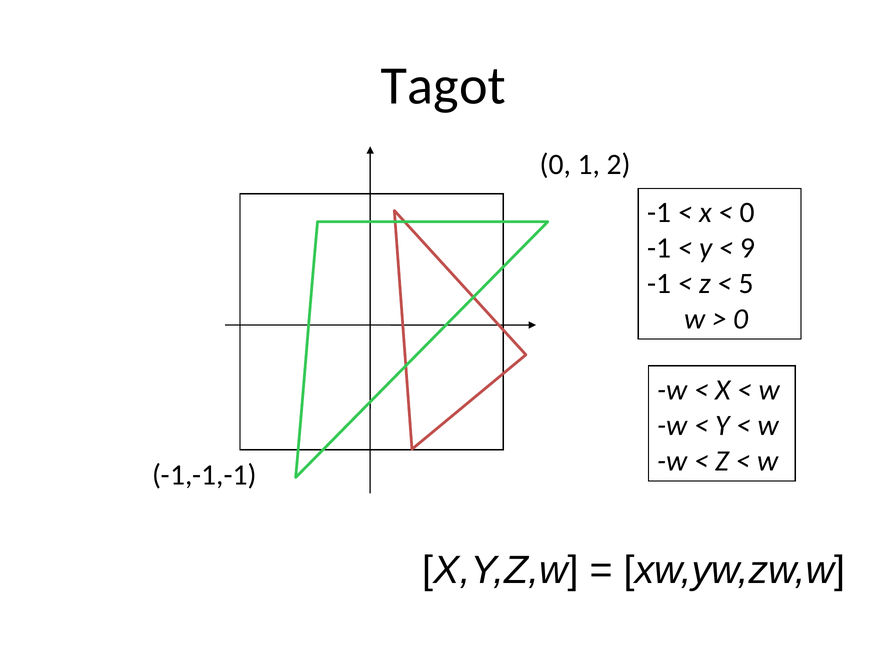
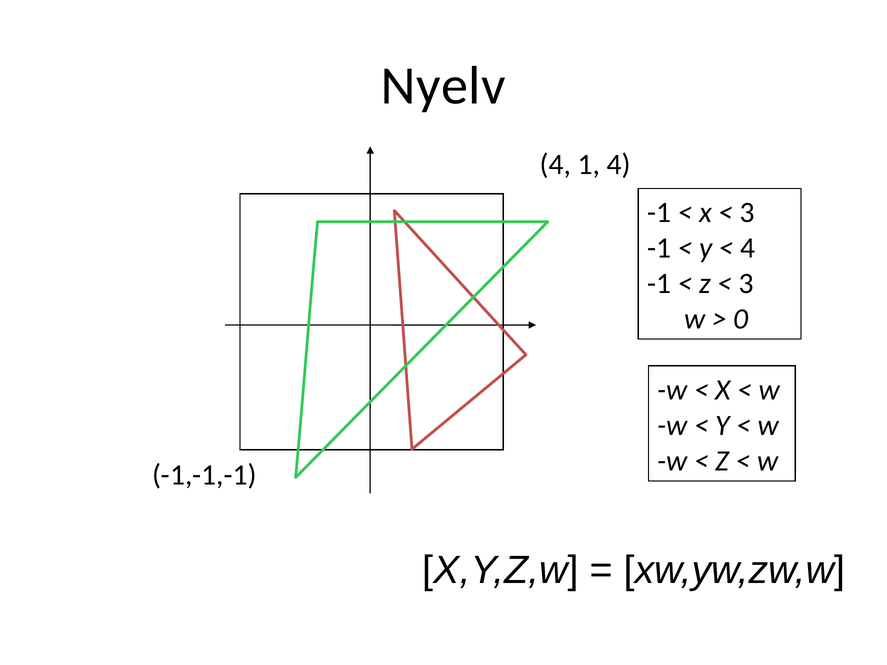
Tagot: Tagot -> Nyelv
0 at (555, 165): 0 -> 4
1 2: 2 -> 4
0 at (747, 213): 0 -> 3
9 at (748, 248): 9 -> 4
5 at (746, 284): 5 -> 3
